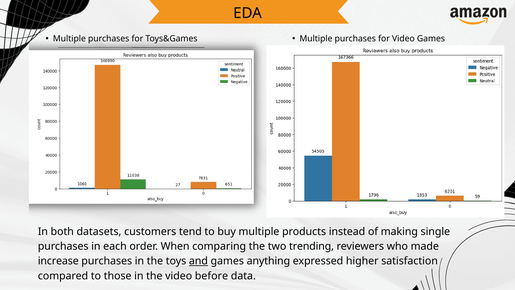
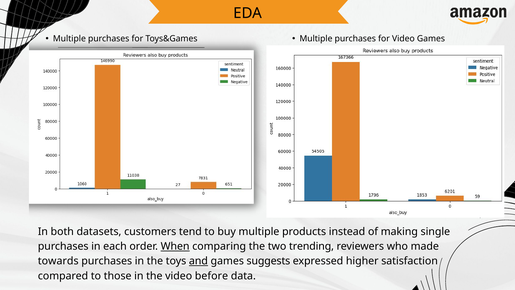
When underline: none -> present
increase: increase -> towards
anything: anything -> suggests
